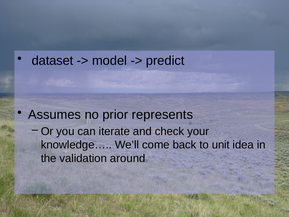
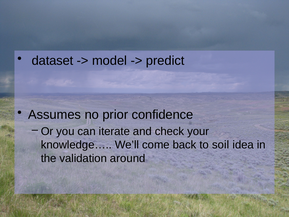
represents: represents -> confidence
unit: unit -> soil
